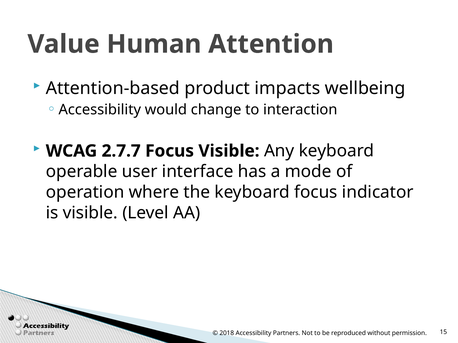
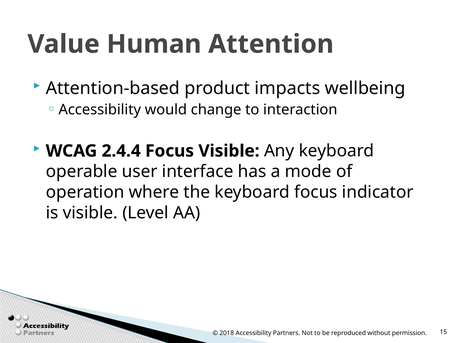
2.7.7: 2.7.7 -> 2.4.4
